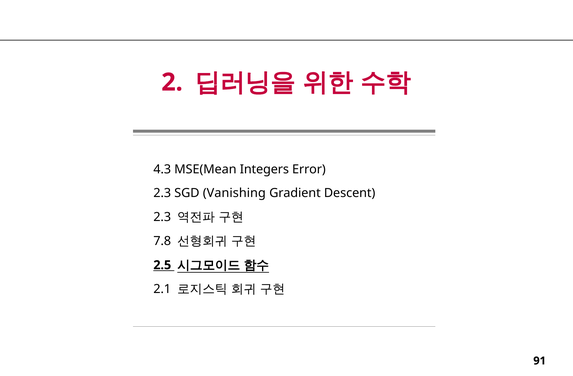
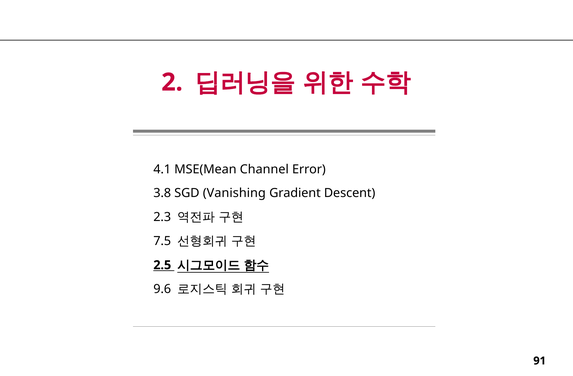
4.3: 4.3 -> 4.1
Integers: Integers -> Channel
2.3 at (162, 193): 2.3 -> 3.8
7.8: 7.8 -> 7.5
2.1: 2.1 -> 9.6
